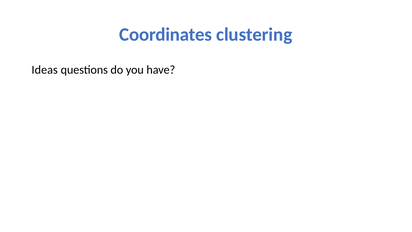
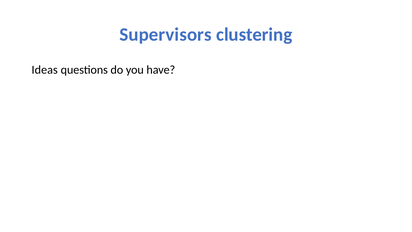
Coordinates: Coordinates -> Supervisors
